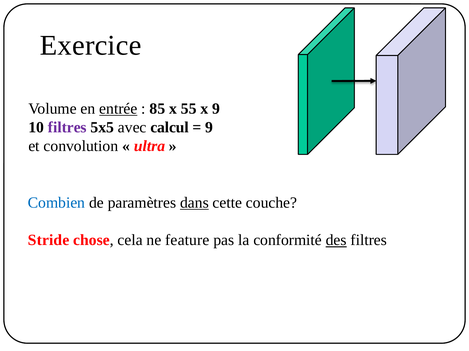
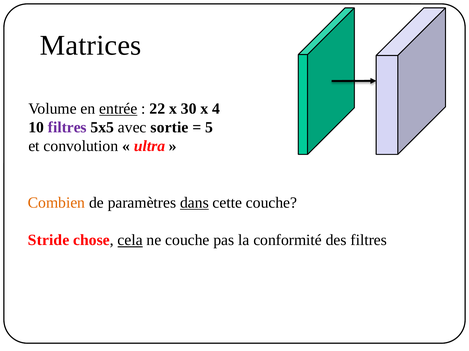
Exercice: Exercice -> Matrices
85: 85 -> 22
55: 55 -> 30
x 9: 9 -> 4
calcul: calcul -> sortie
9 at (209, 128): 9 -> 5
Combien colour: blue -> orange
cela underline: none -> present
ne feature: feature -> couche
des underline: present -> none
